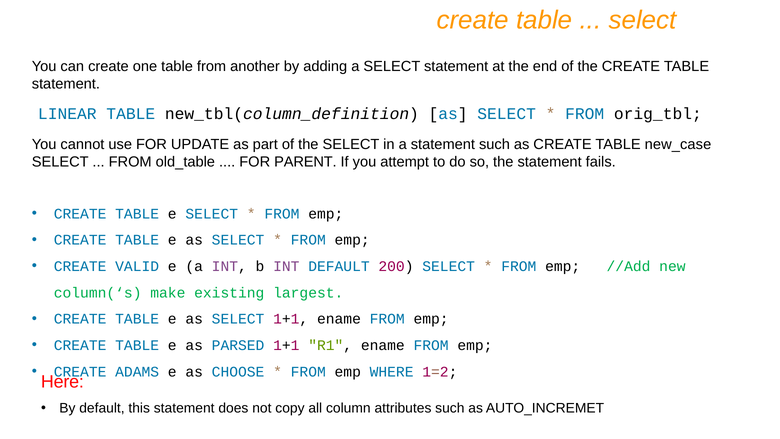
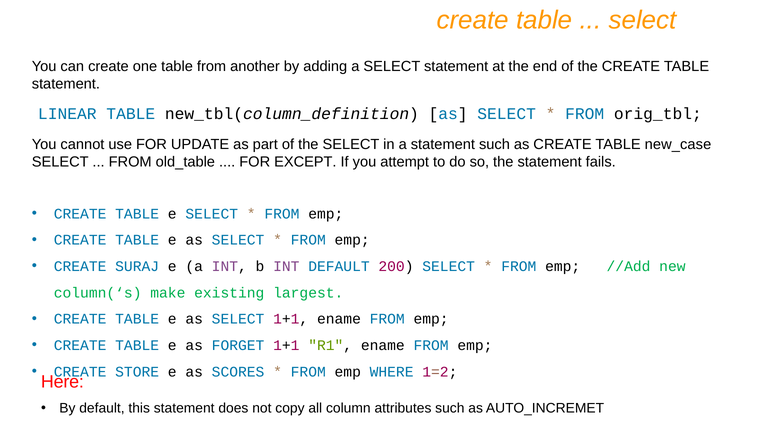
PARENT: PARENT -> EXCEPT
VALID: VALID -> SURAJ
PARSED: PARSED -> FORGET
ADAMS: ADAMS -> STORE
CHOOSE: CHOOSE -> SCORES
